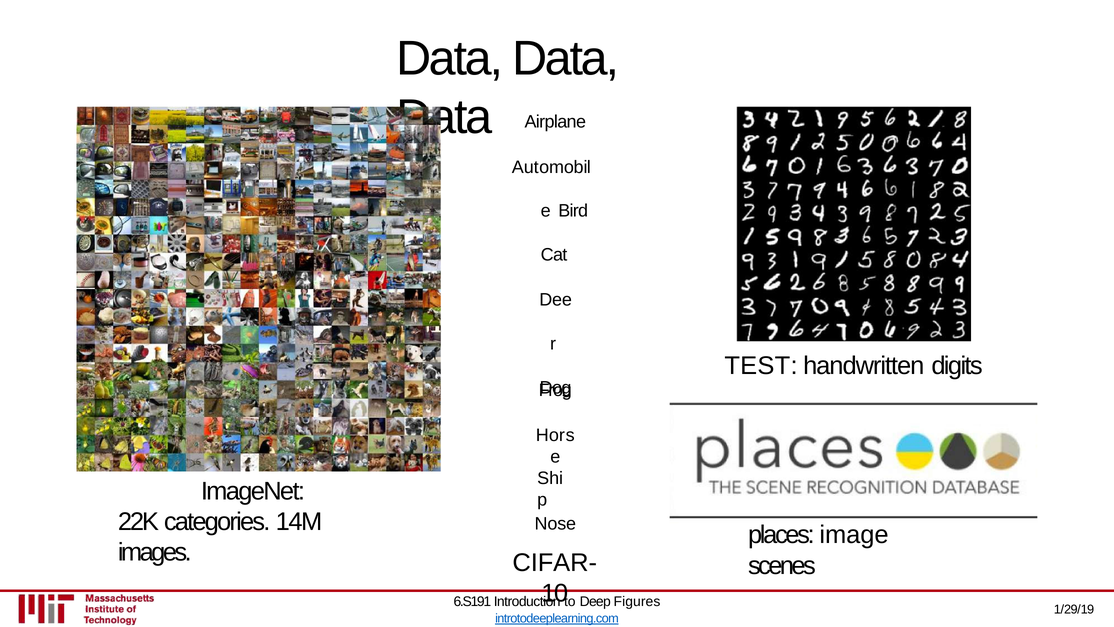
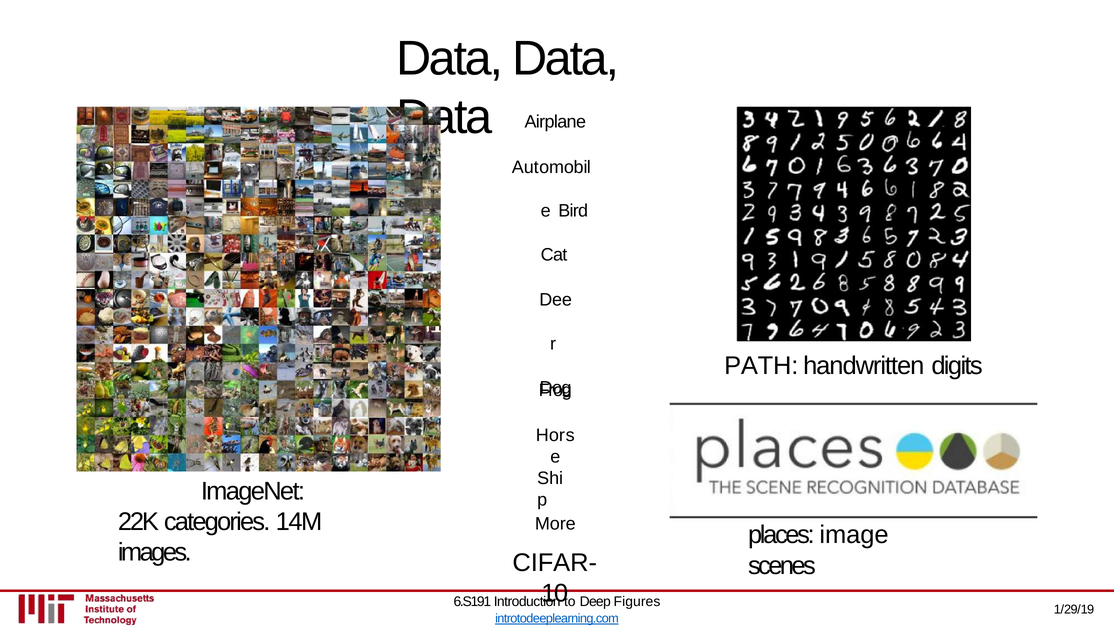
TEST: TEST -> PATH
Nose: Nose -> More
